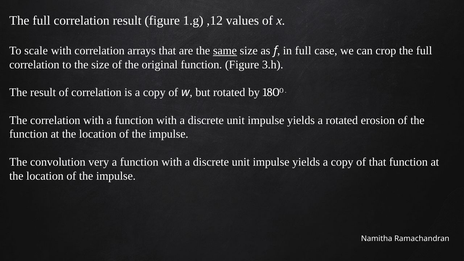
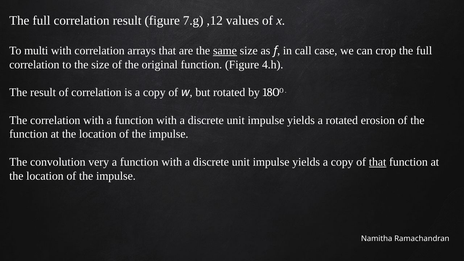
1.g: 1.g -> 7.g
scale: scale -> multi
in full: full -> call
3.h: 3.h -> 4.h
that at (378, 162) underline: none -> present
